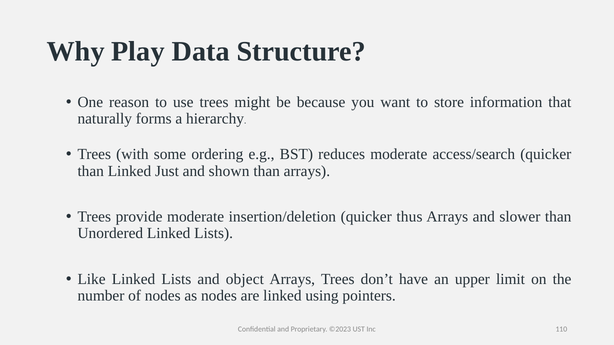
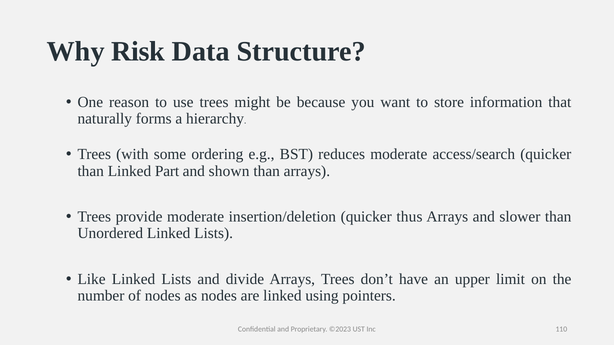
Play: Play -> Risk
Just: Just -> Part
object: object -> divide
